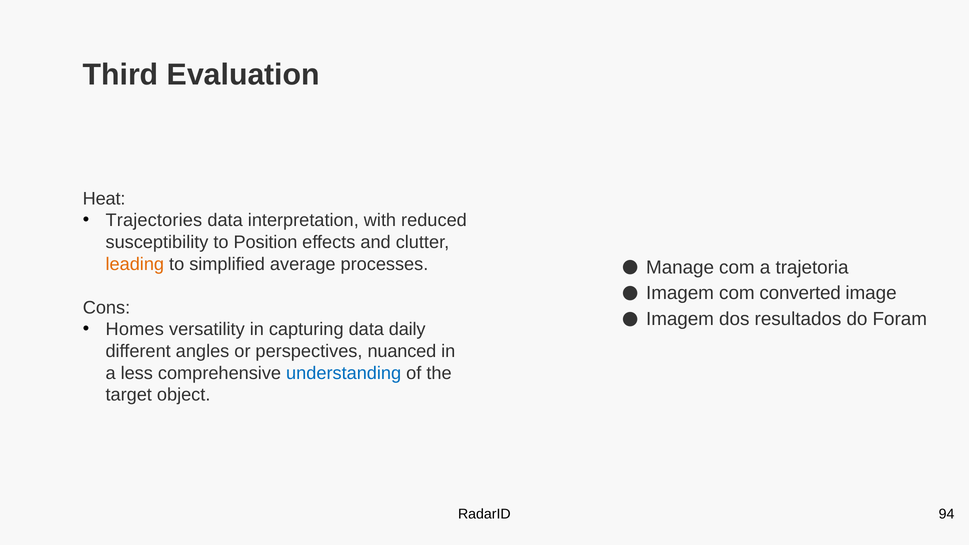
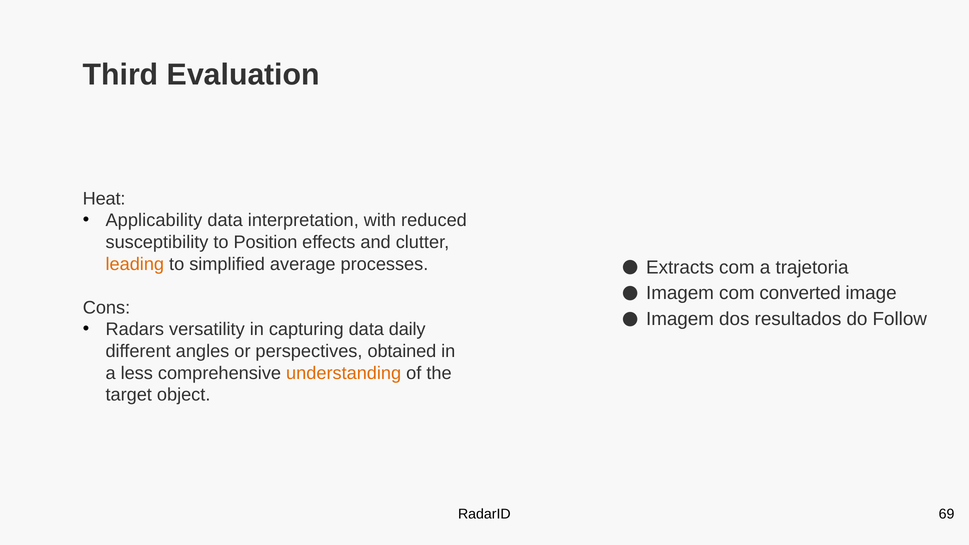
Trajectories: Trajectories -> Applicability
Manage: Manage -> Extracts
Foram: Foram -> Follow
Homes: Homes -> Radars
nuanced: nuanced -> obtained
understanding colour: blue -> orange
94: 94 -> 69
